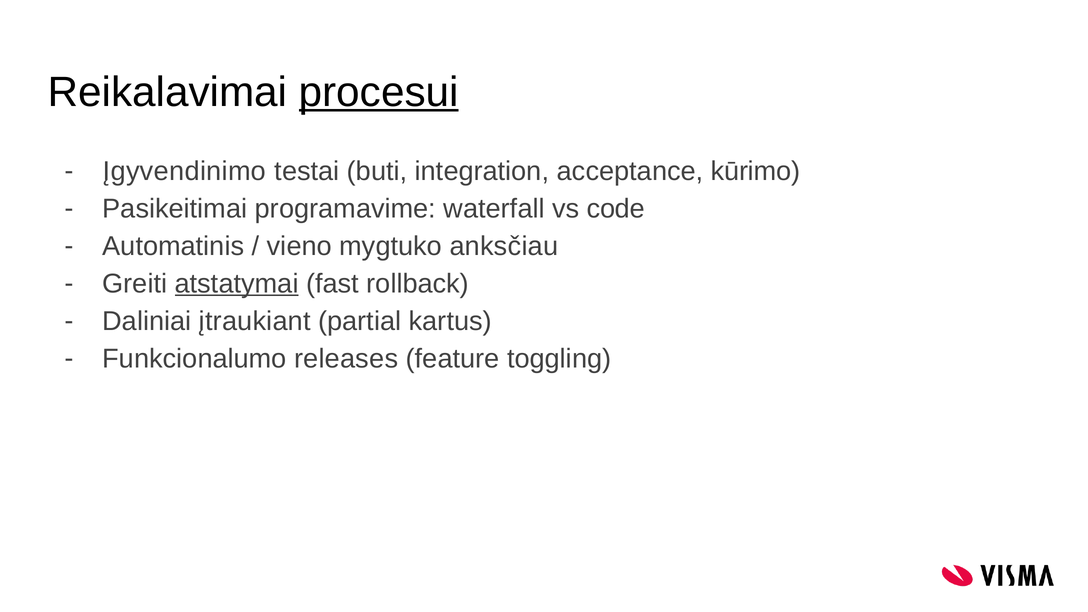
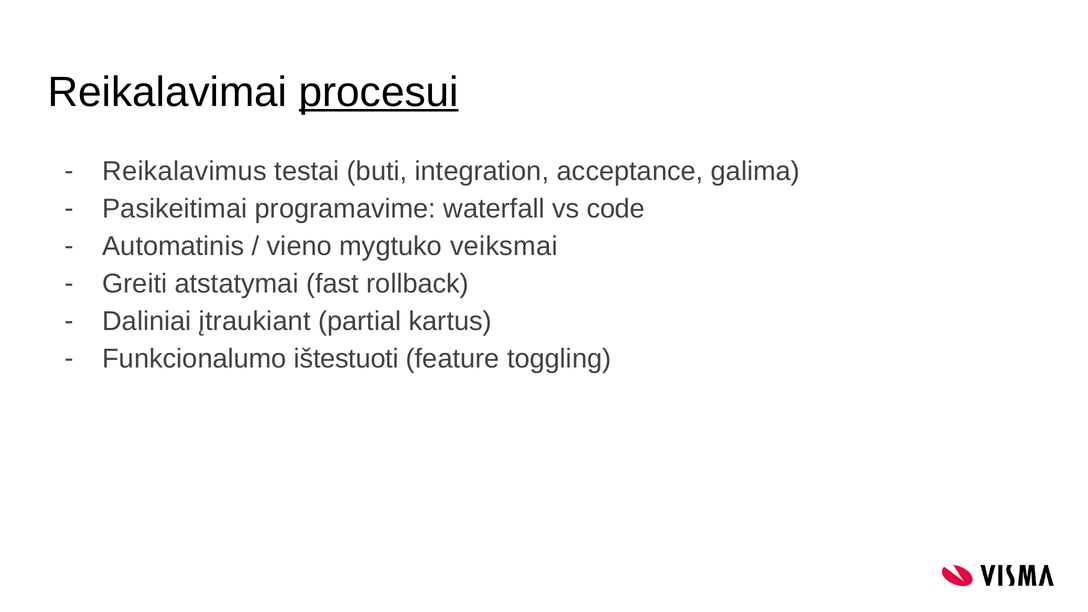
Įgyvendinimo: Įgyvendinimo -> Reikalavimus
kūrimo: kūrimo -> galima
anksčiau: anksčiau -> veiksmai
atstatymai underline: present -> none
releases: releases -> ištestuoti
